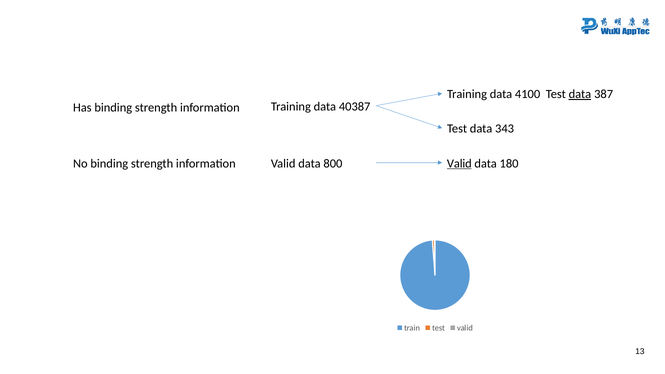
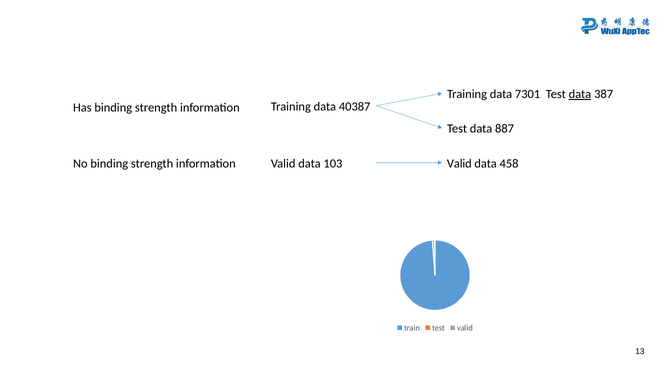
4100: 4100 -> 7301
343: 343 -> 887
800: 800 -> 103
Valid at (459, 163) underline: present -> none
180: 180 -> 458
